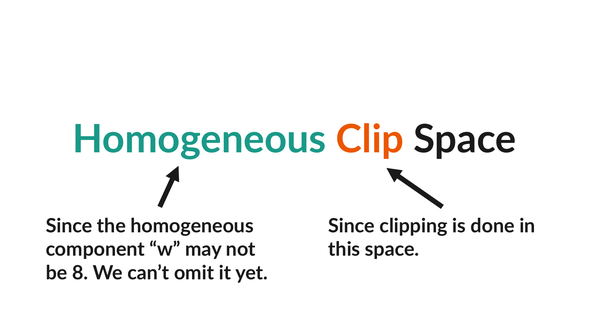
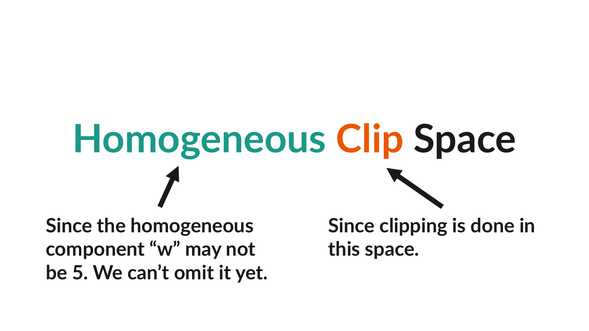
8: 8 -> 5
